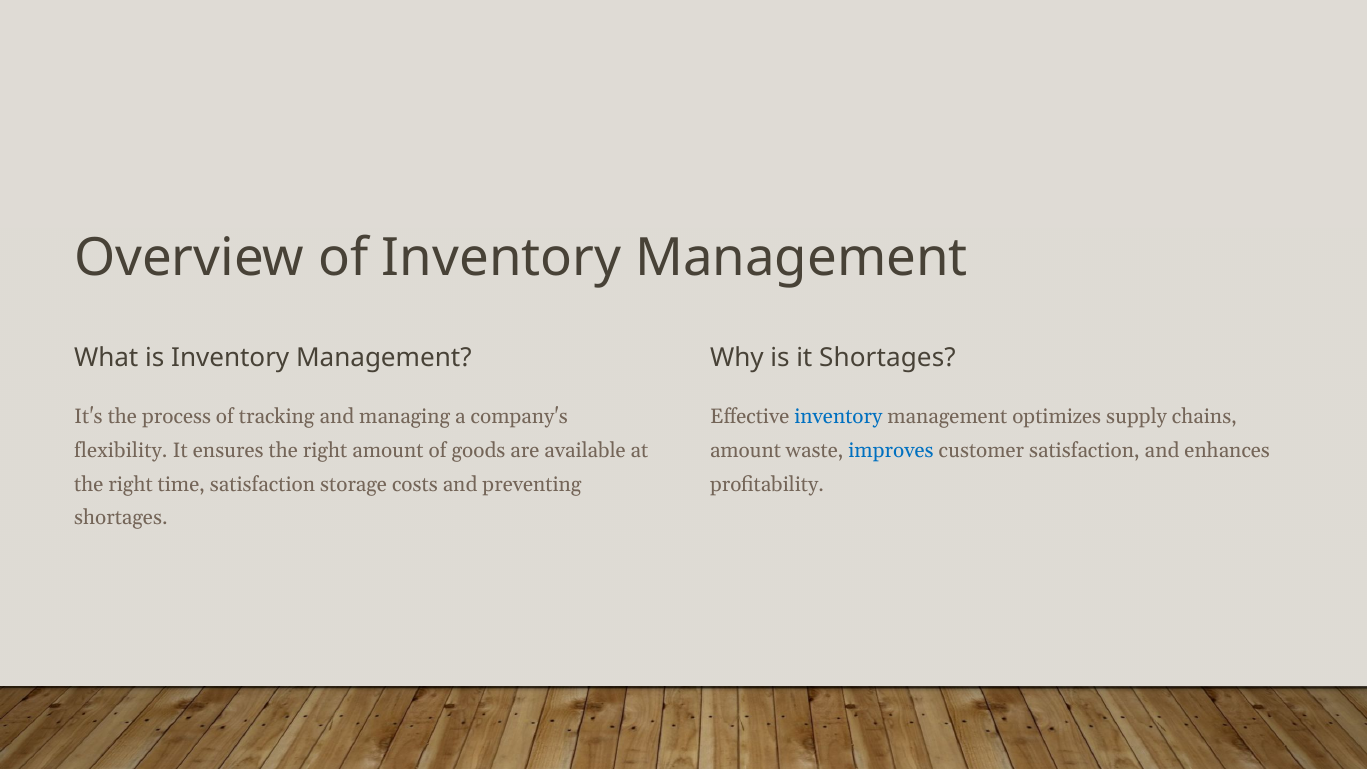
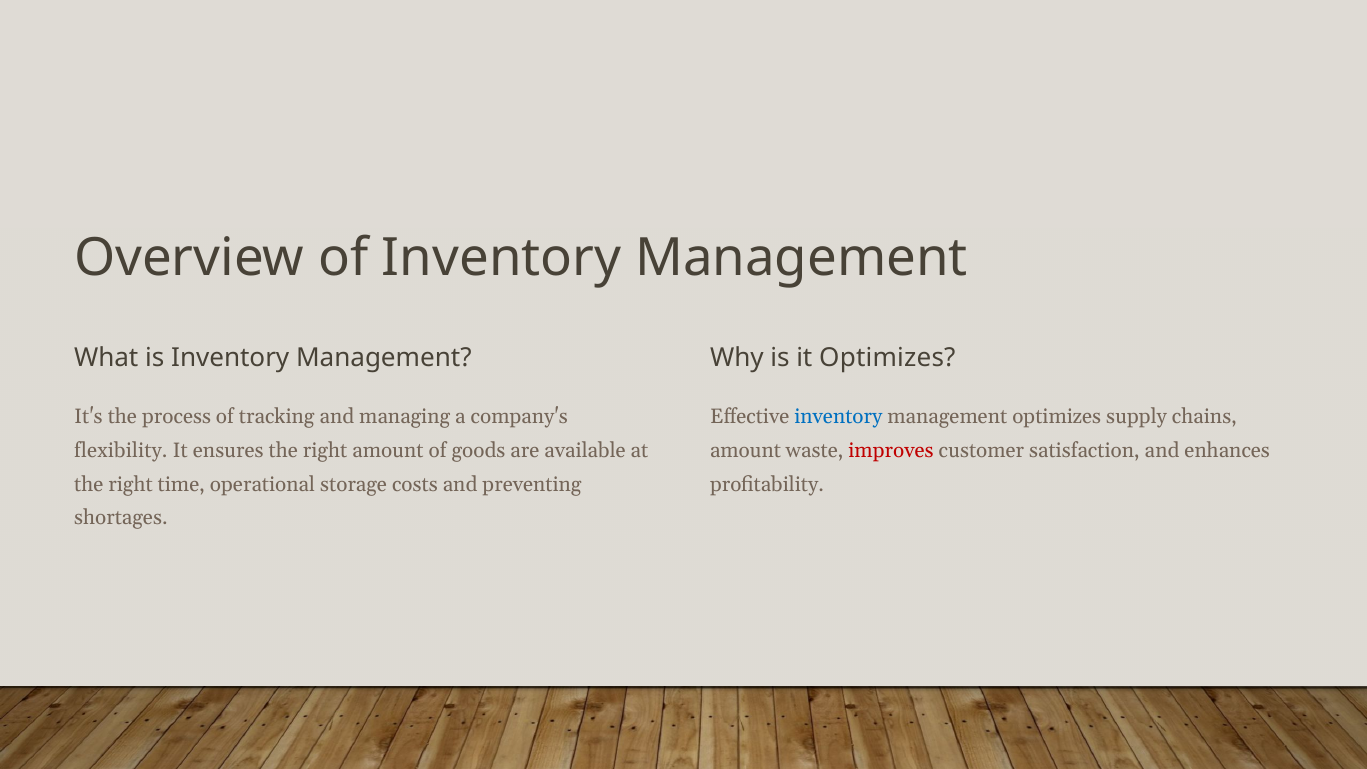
it Shortages: Shortages -> Optimizes
improves colour: blue -> red
time satisfaction: satisfaction -> operational
